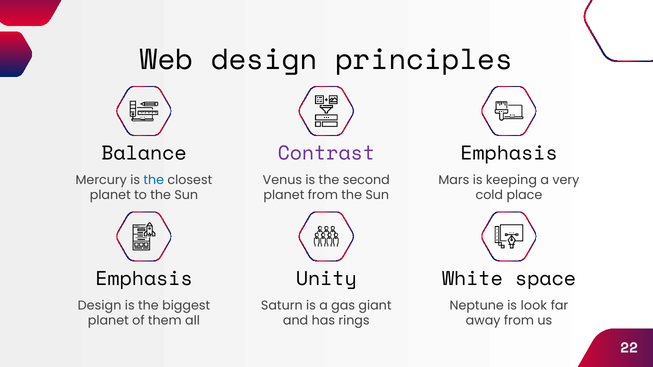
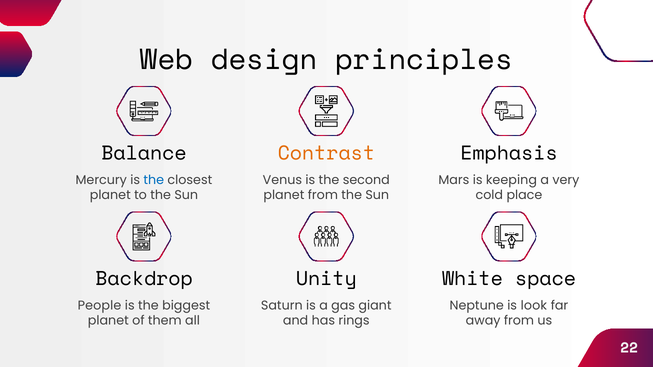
Contrast colour: purple -> orange
Emphasis at (144, 279): Emphasis -> Backdrop
Design at (100, 306): Design -> People
